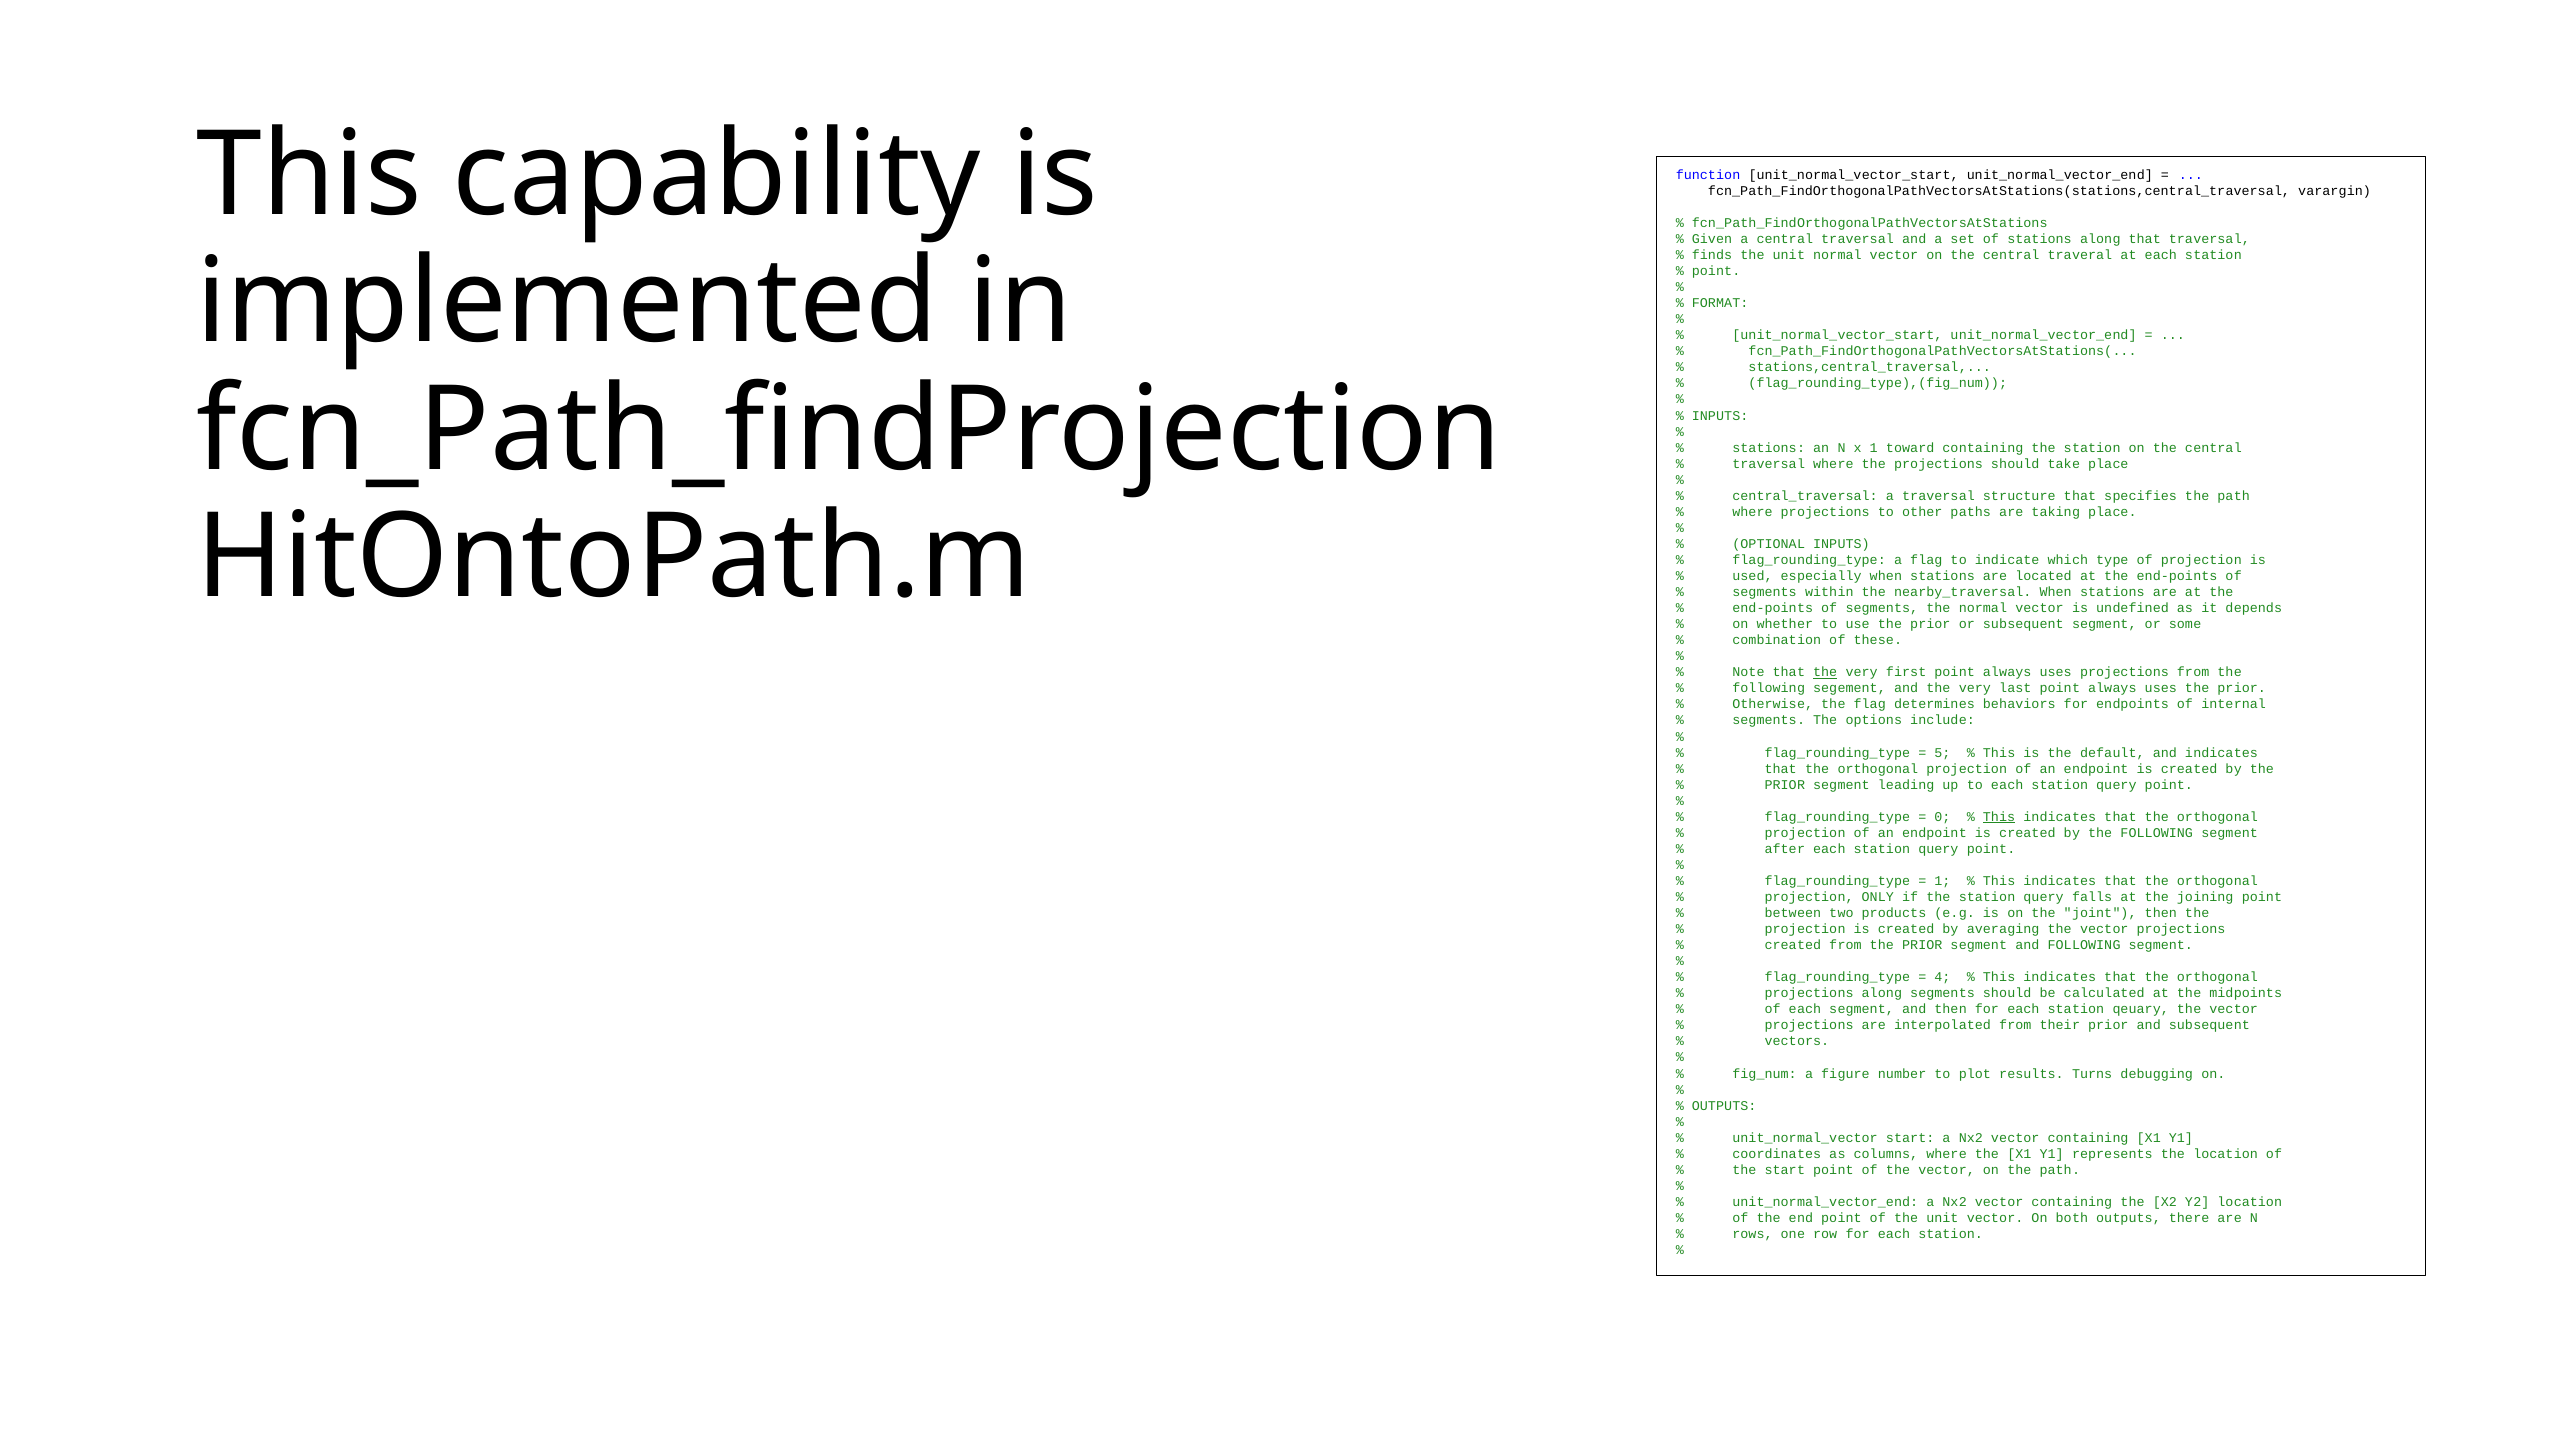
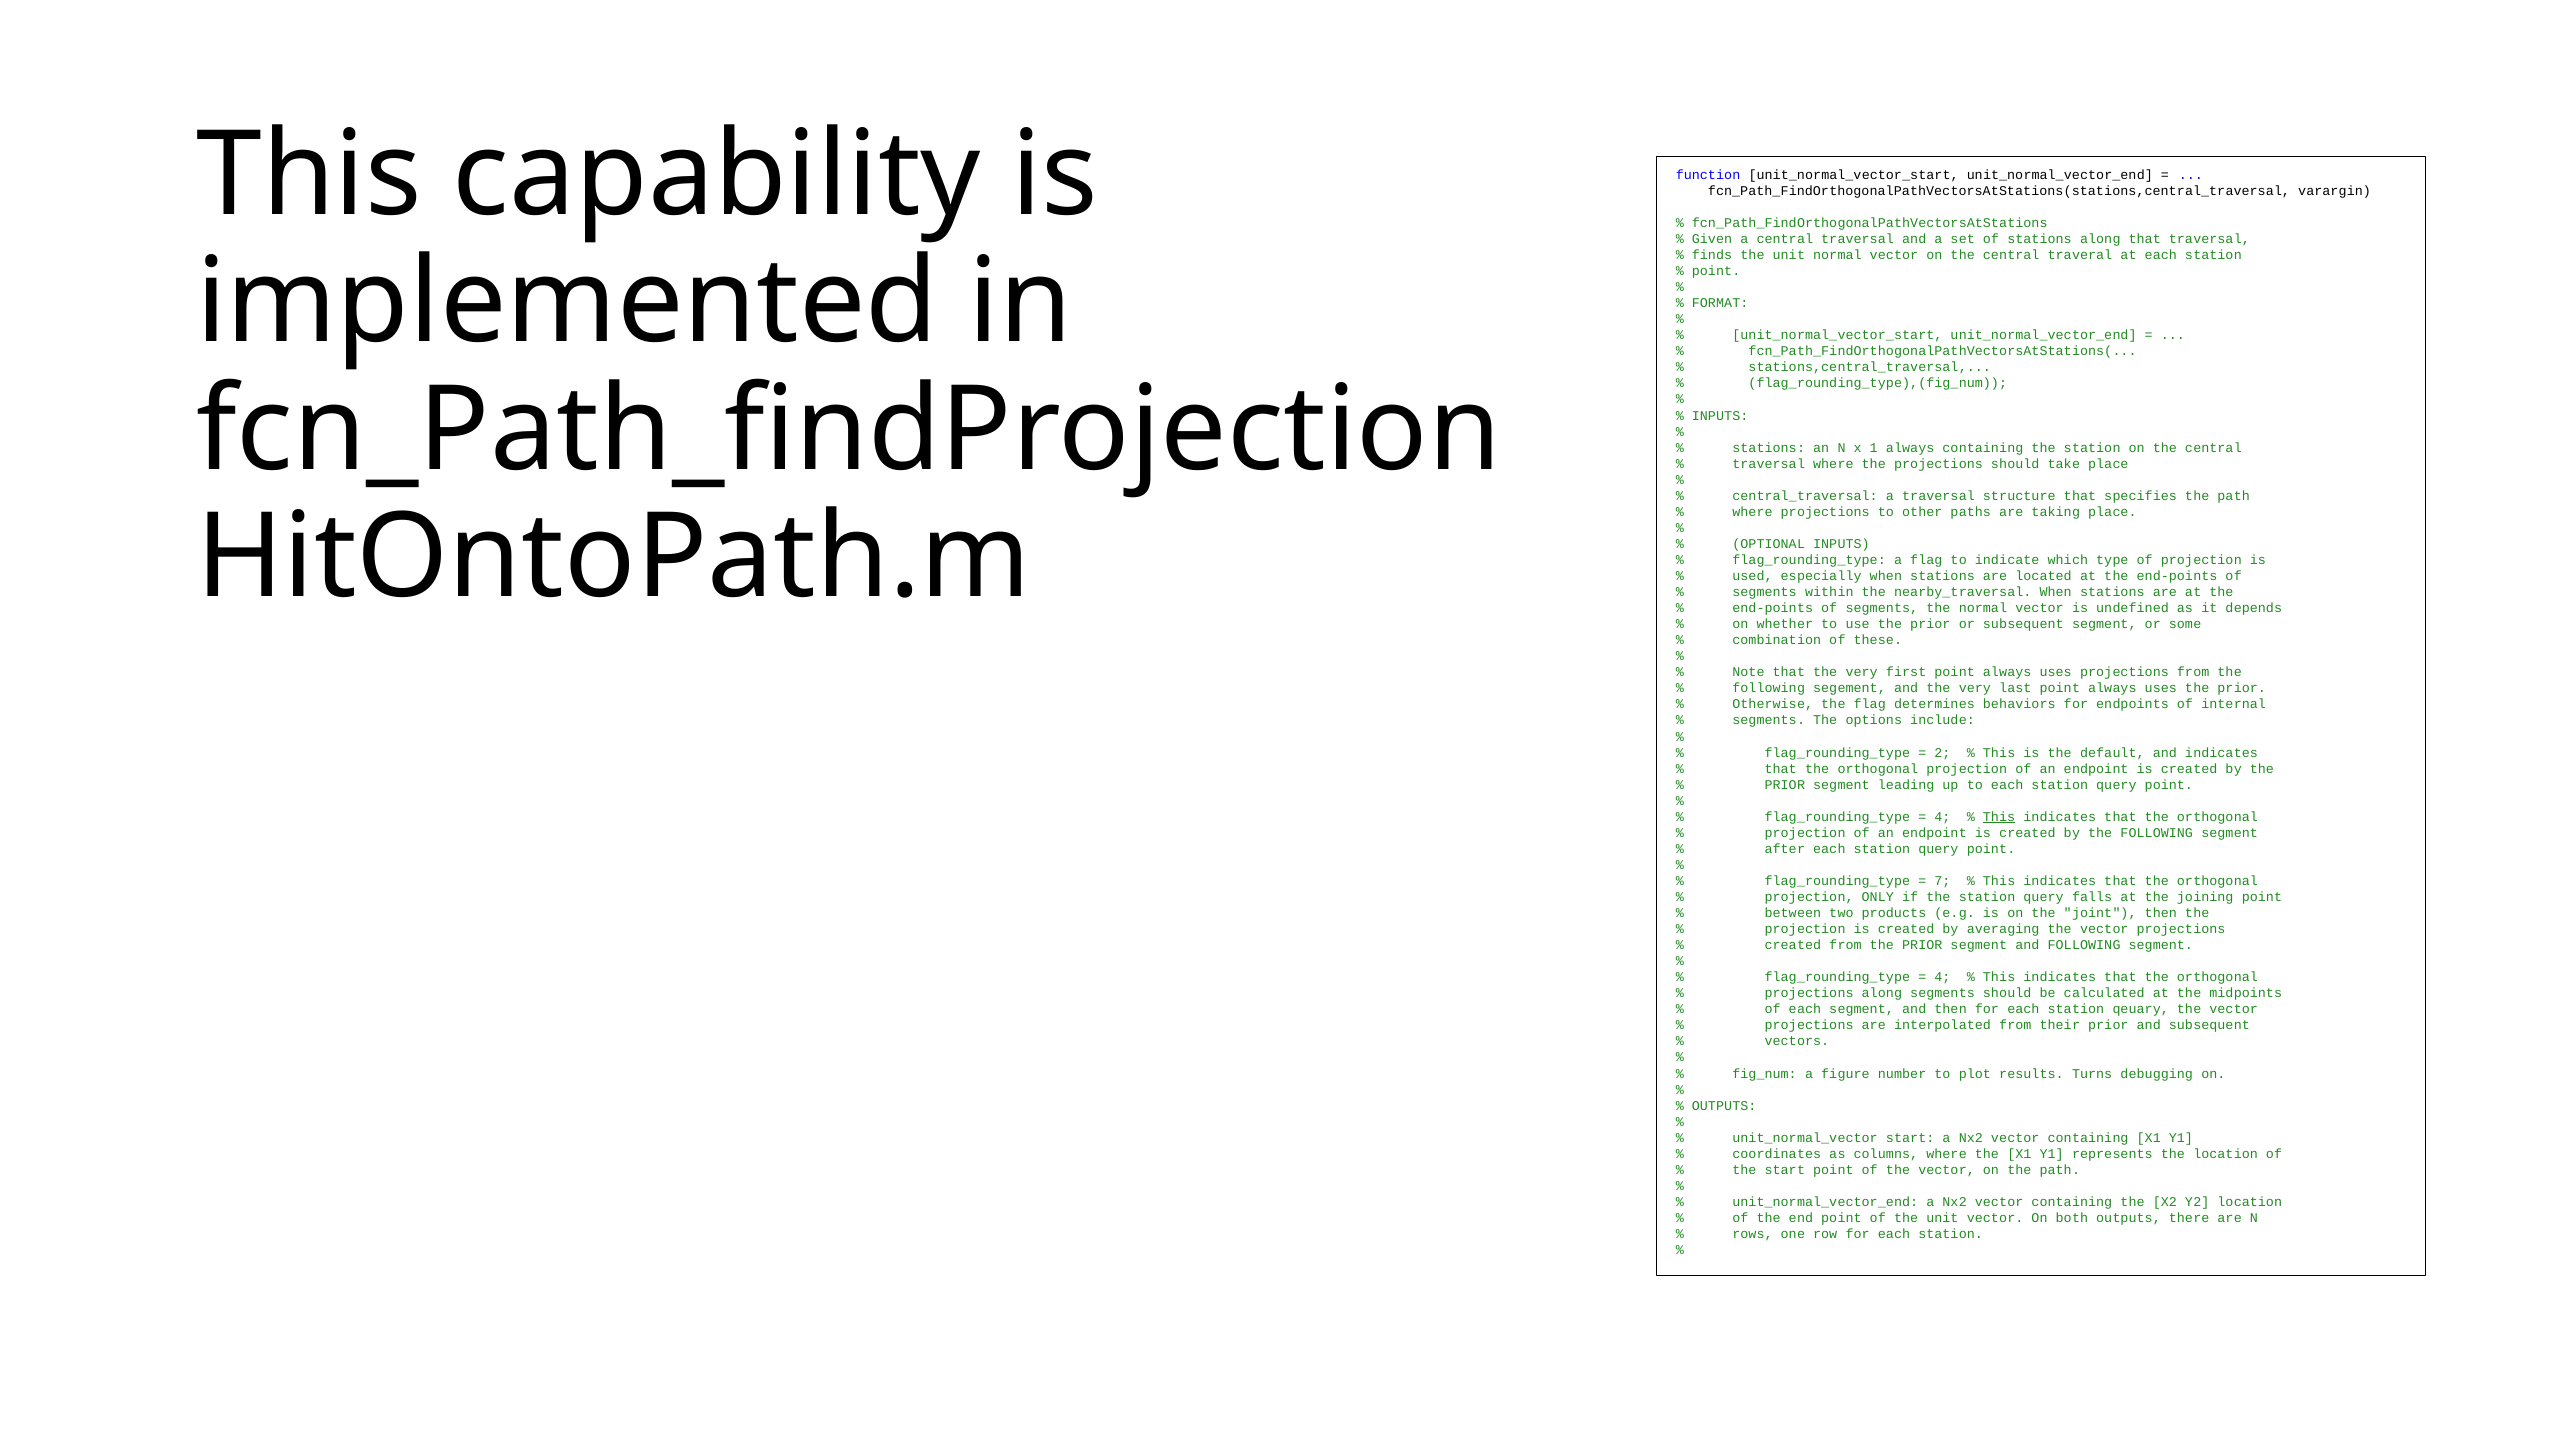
1 toward: toward -> always
the at (1825, 672) underline: present -> none
5: 5 -> 2
0 at (1942, 817): 0 -> 4
1 at (1942, 881): 1 -> 7
